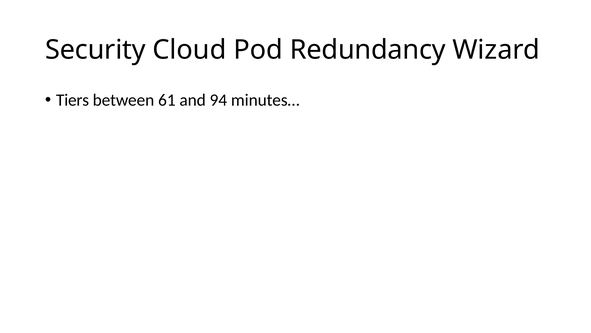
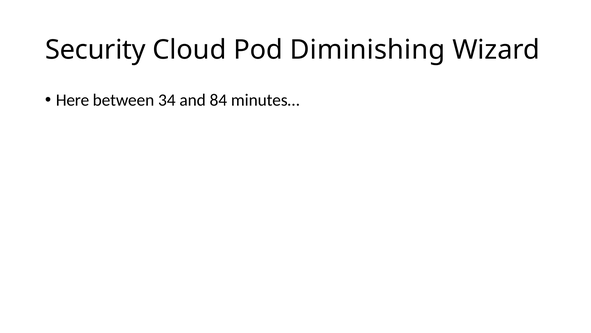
Redundancy: Redundancy -> Diminishing
Tiers: Tiers -> Here
61: 61 -> 34
94: 94 -> 84
